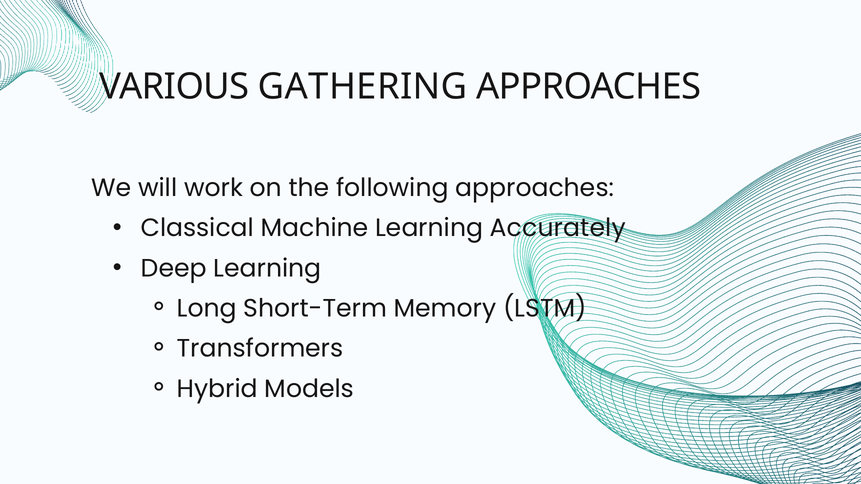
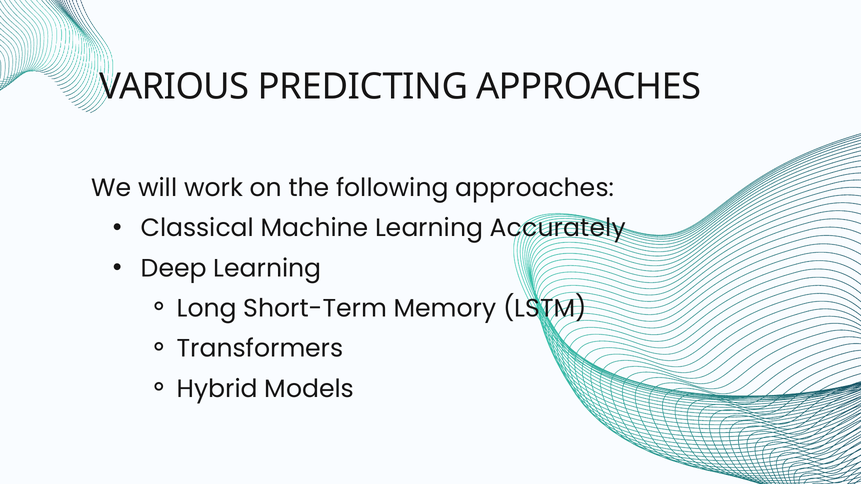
GATHERING: GATHERING -> PREDICTING
